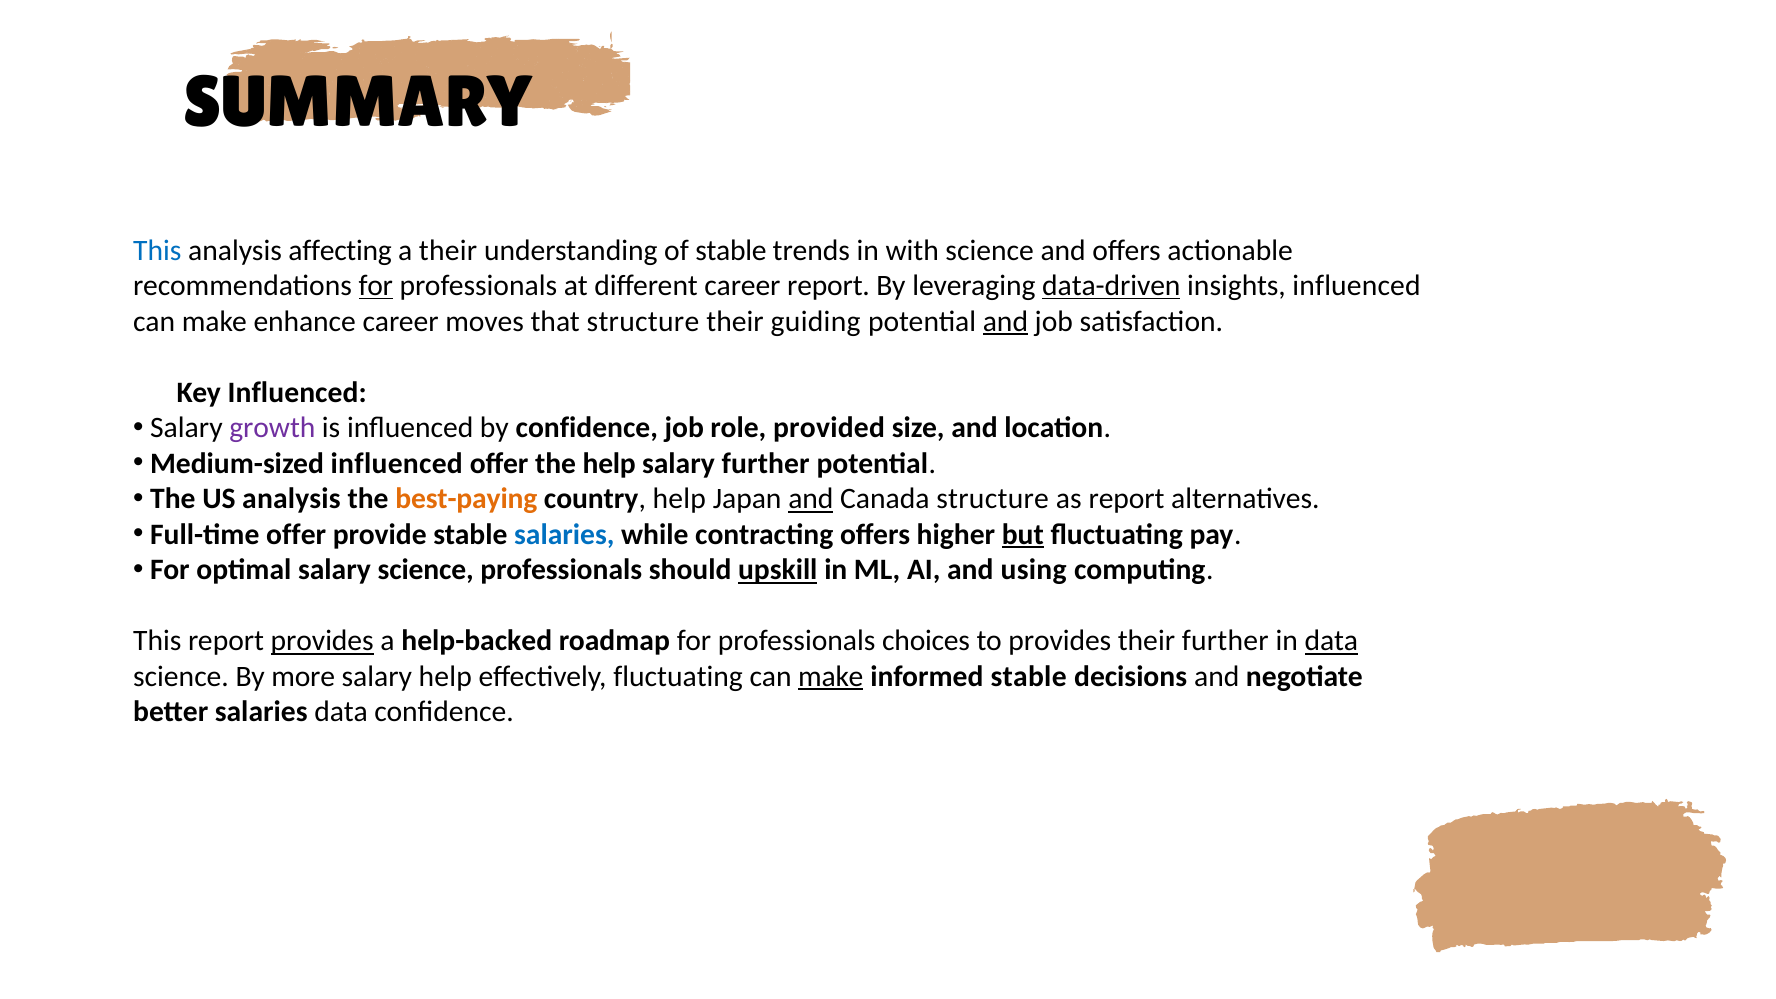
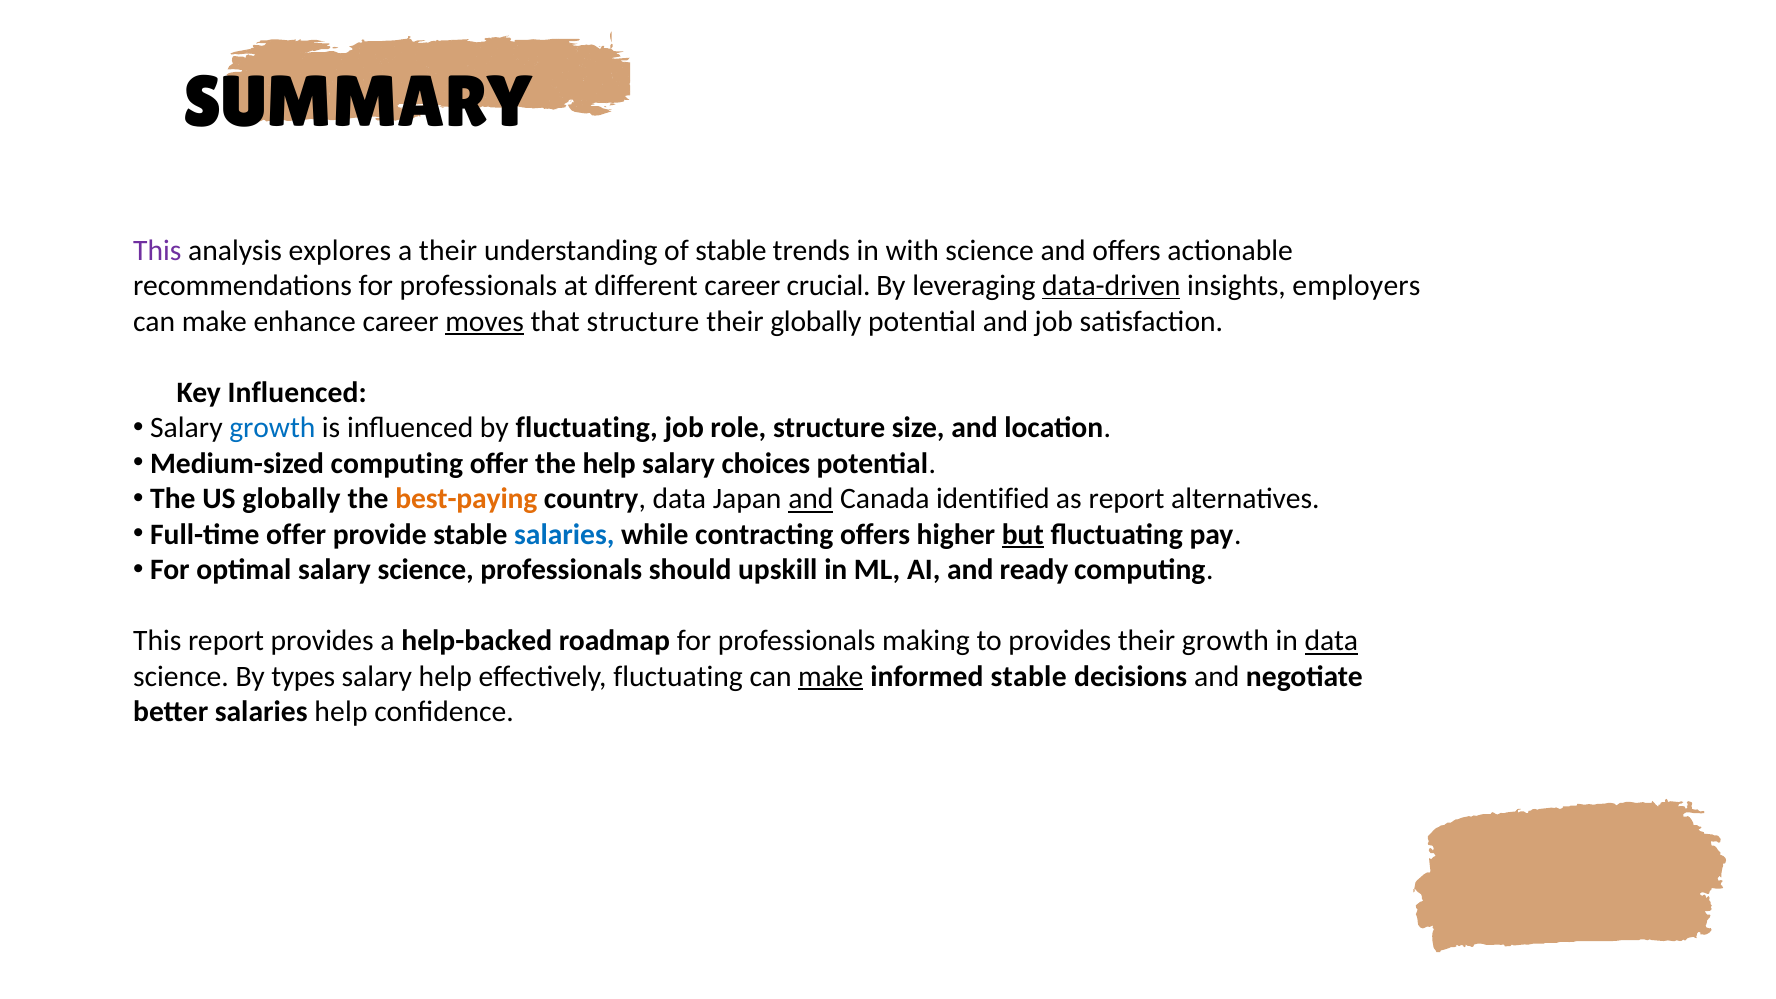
This at (157, 250) colour: blue -> purple
affecting: affecting -> explores
for at (376, 286) underline: present -> none
career report: report -> crucial
insights influenced: influenced -> employers
moves underline: none -> present
their guiding: guiding -> globally
and at (1005, 321) underline: present -> none
growth at (272, 428) colour: purple -> blue
by confidence: confidence -> fluctuating
role provided: provided -> structure
Medium-sized influenced: influenced -> computing
salary further: further -> choices
US analysis: analysis -> globally
country help: help -> data
Canada structure: structure -> identified
upskill underline: present -> none
using: using -> ready
provides at (322, 641) underline: present -> none
choices: choices -> making
their further: further -> growth
more: more -> types
salaries data: data -> help
